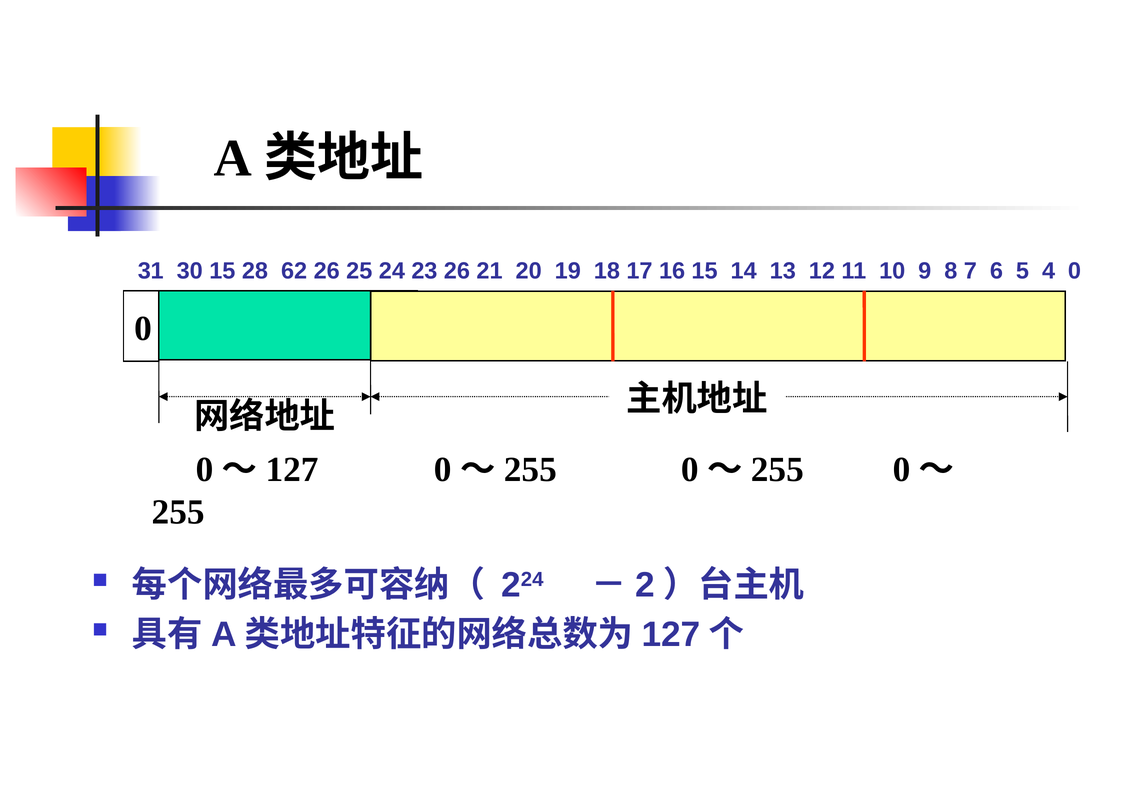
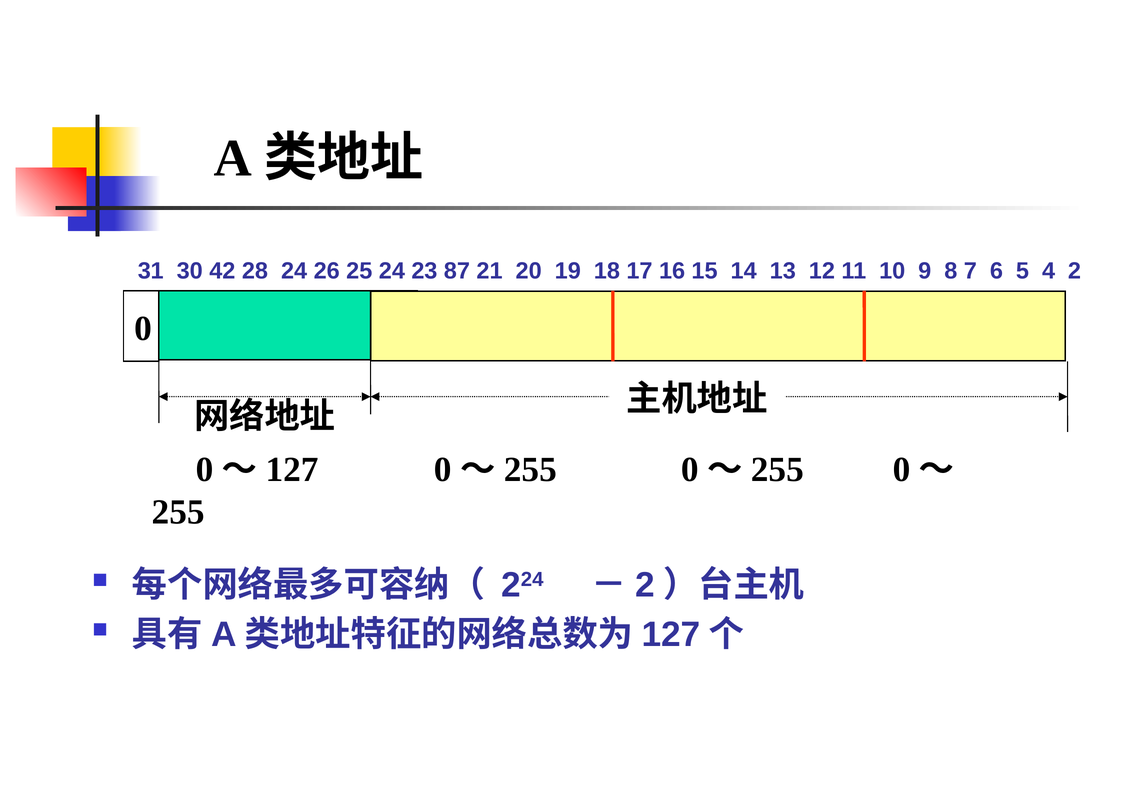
30 15: 15 -> 42
28 62: 62 -> 24
23 26: 26 -> 87
4 0: 0 -> 2
